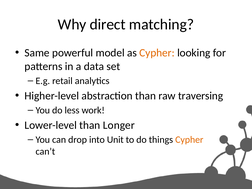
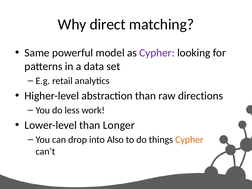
Cypher at (157, 53) colour: orange -> purple
traversing: traversing -> directions
Unit: Unit -> Also
